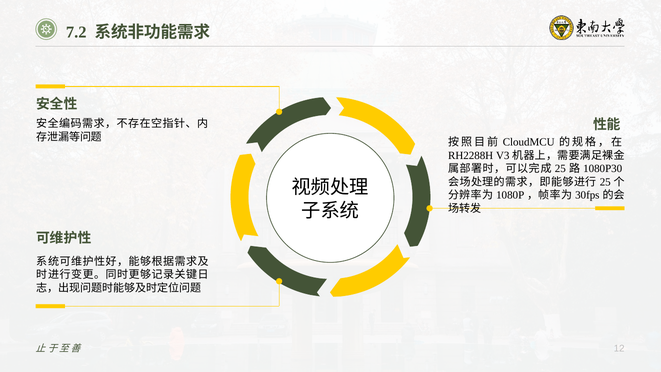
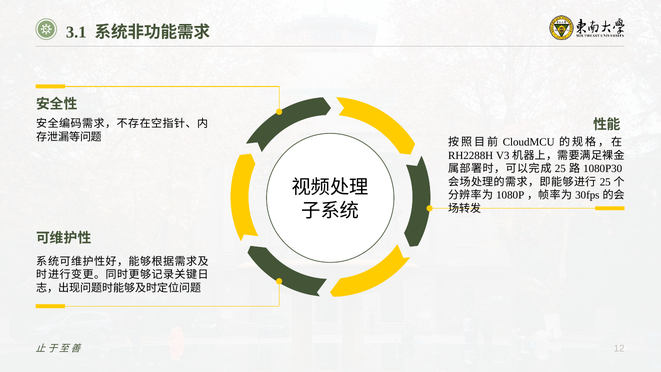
7.2: 7.2 -> 3.1
